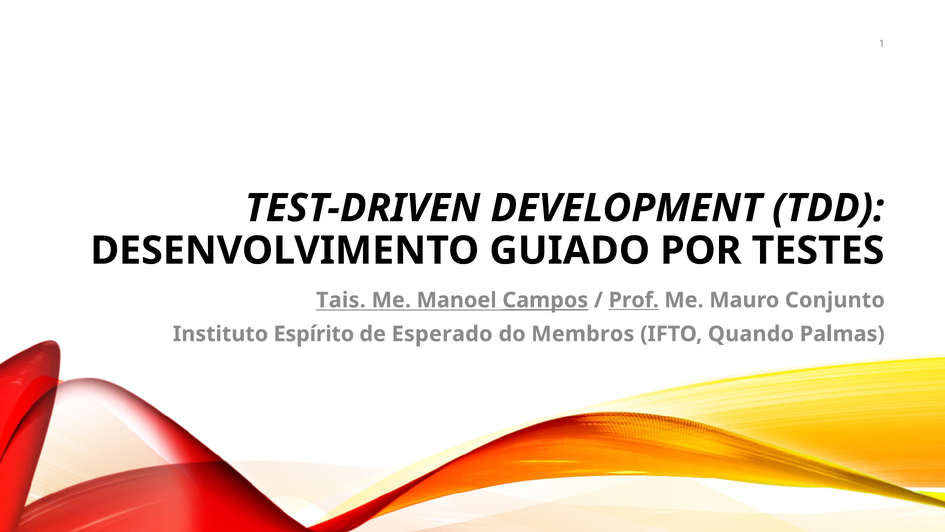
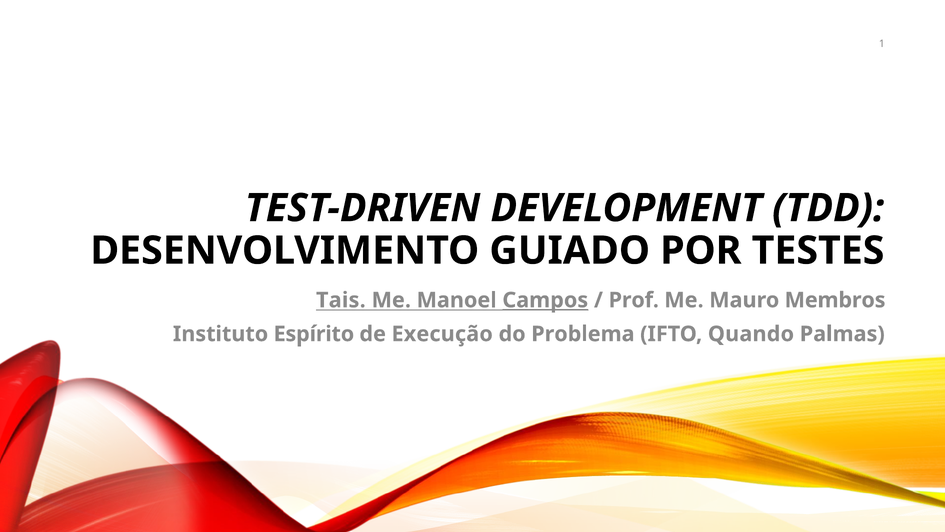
Prof underline: present -> none
Conjunto: Conjunto -> Membros
Esperado: Esperado -> Execução
Membros: Membros -> Problema
